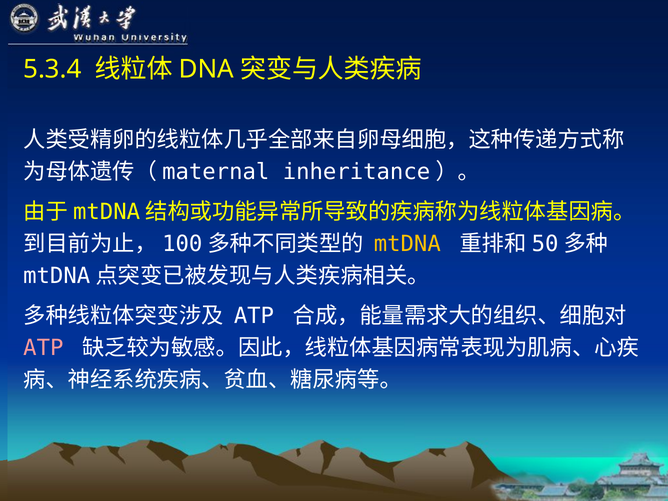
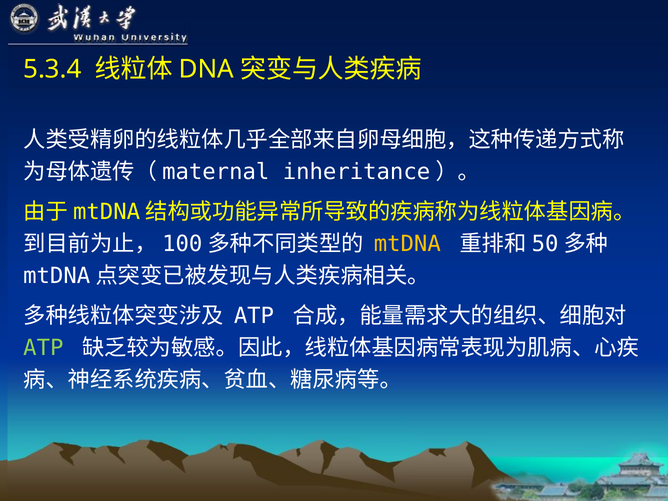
ATP at (43, 348) colour: pink -> light green
